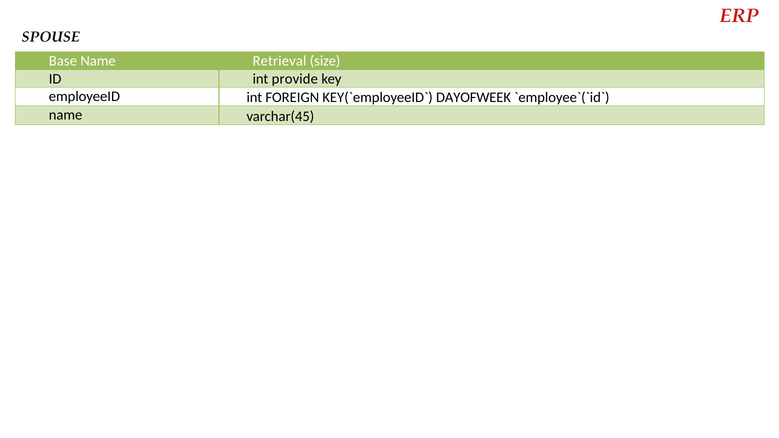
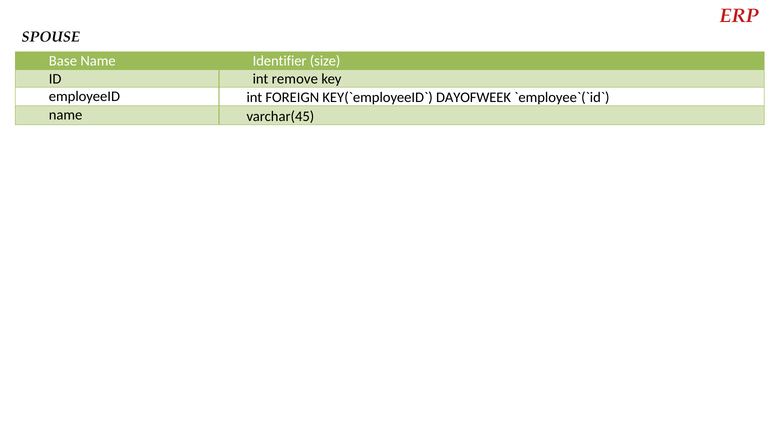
Retrieval: Retrieval -> Identifier
provide: provide -> remove
